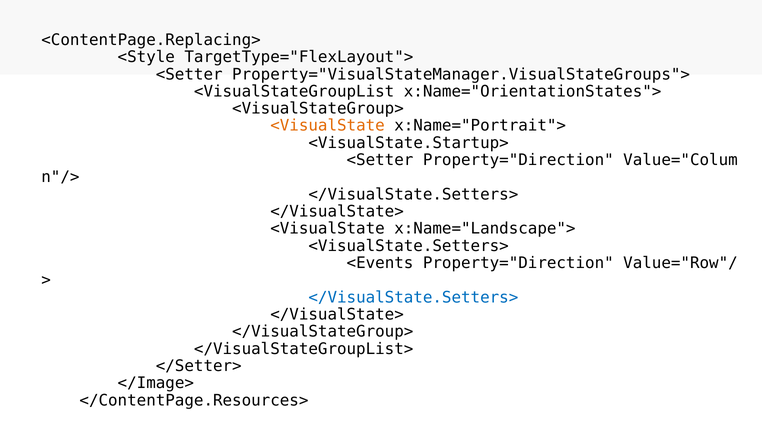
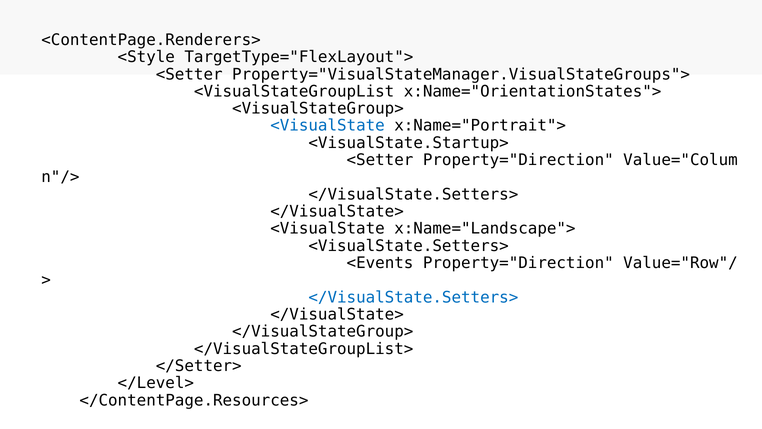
<ContentPage.Replacing>: <ContentPage.Replacing> -> <ContentPage.Renderers>
<VisualState at (328, 126) colour: orange -> blue
</Image>: </Image> -> </Level>
